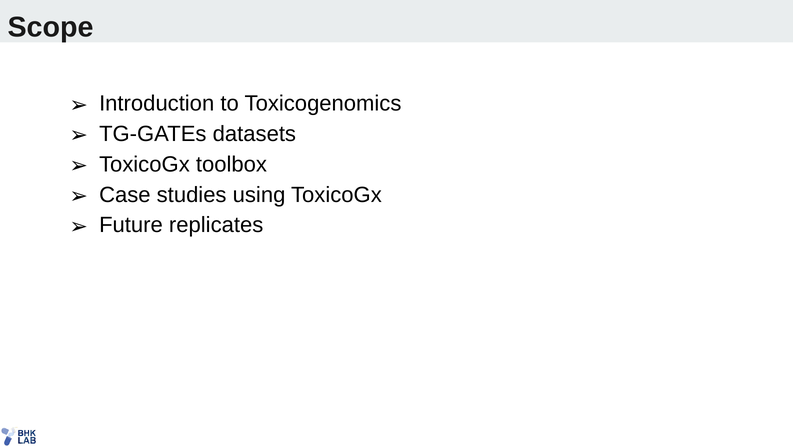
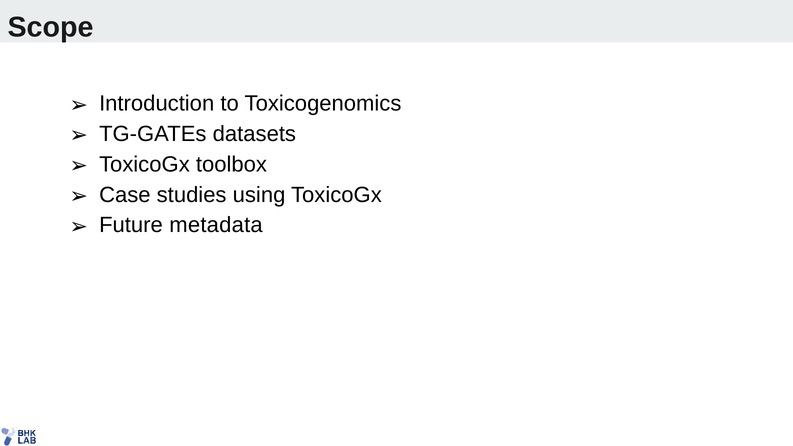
replicates: replicates -> metadata
